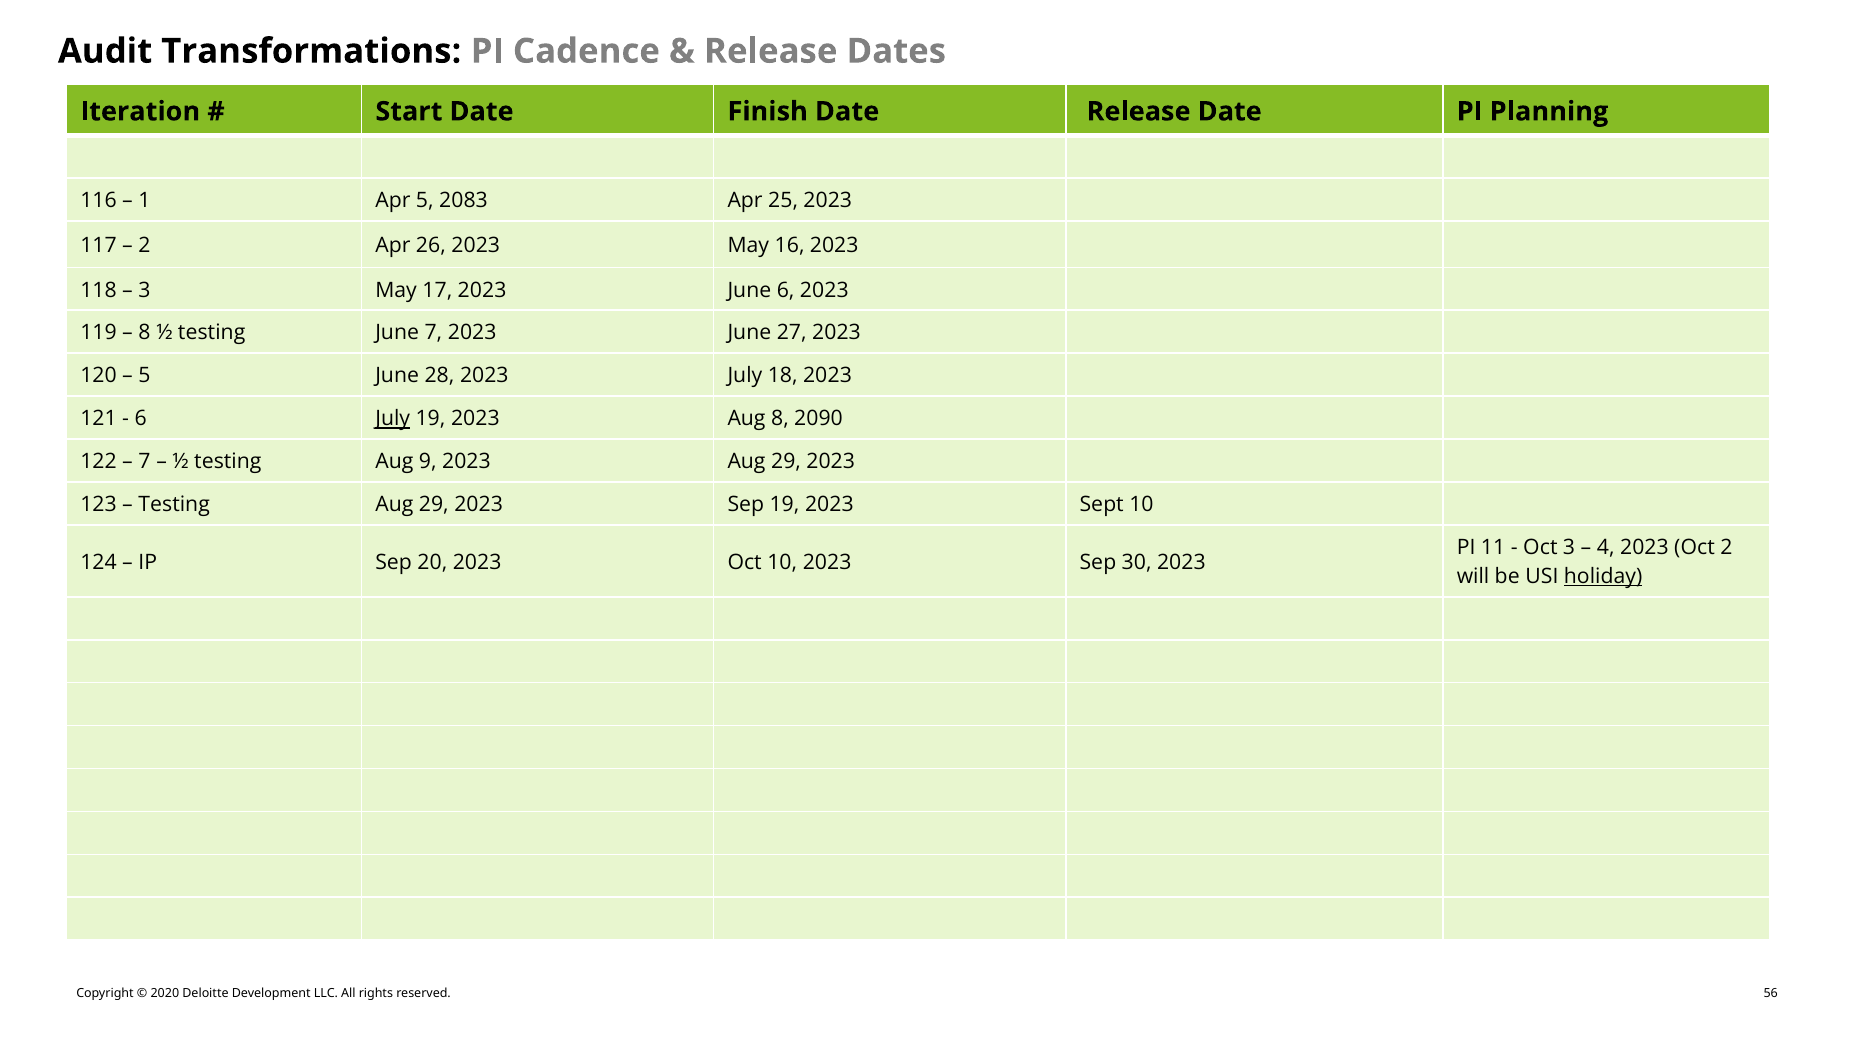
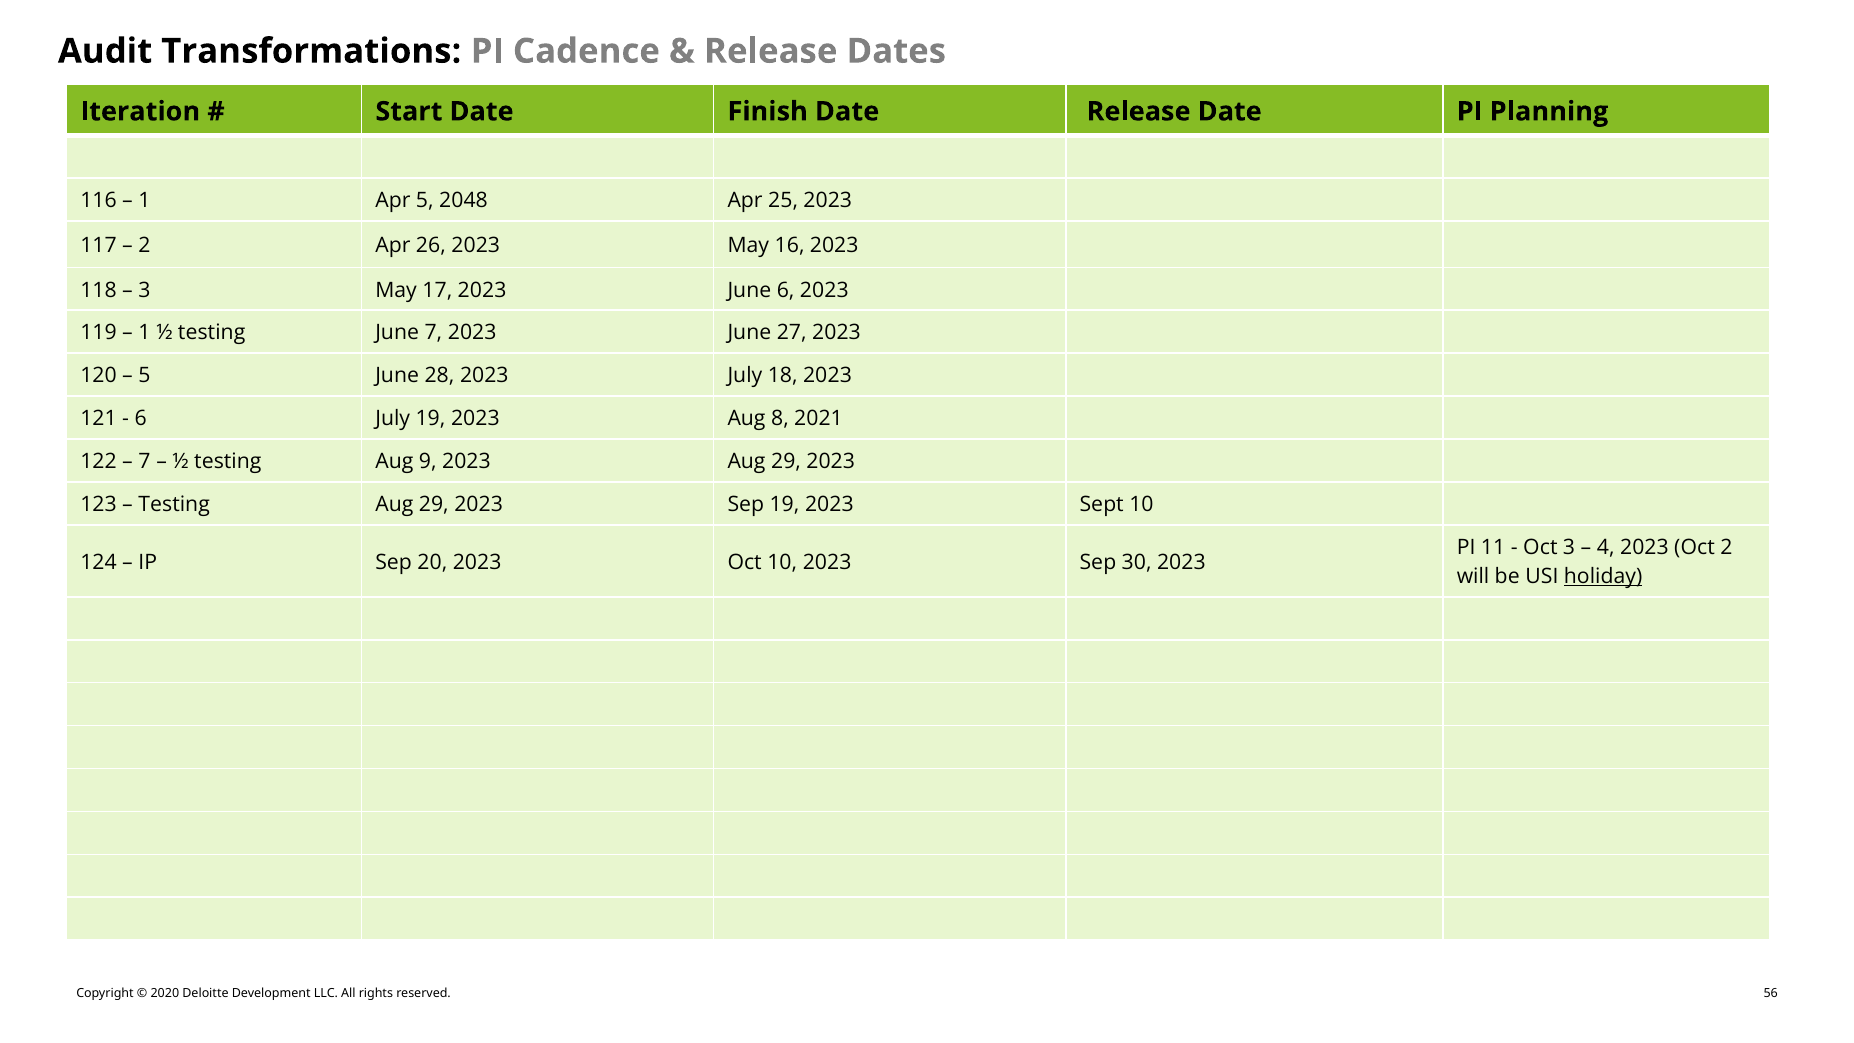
2083: 2083 -> 2048
8 at (145, 333): 8 -> 1
July at (393, 419) underline: present -> none
2090: 2090 -> 2021
